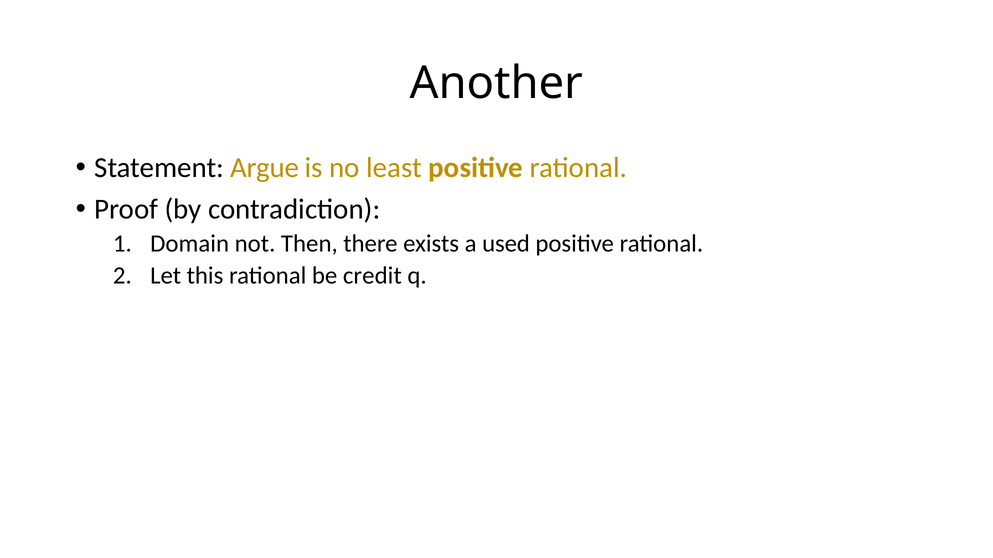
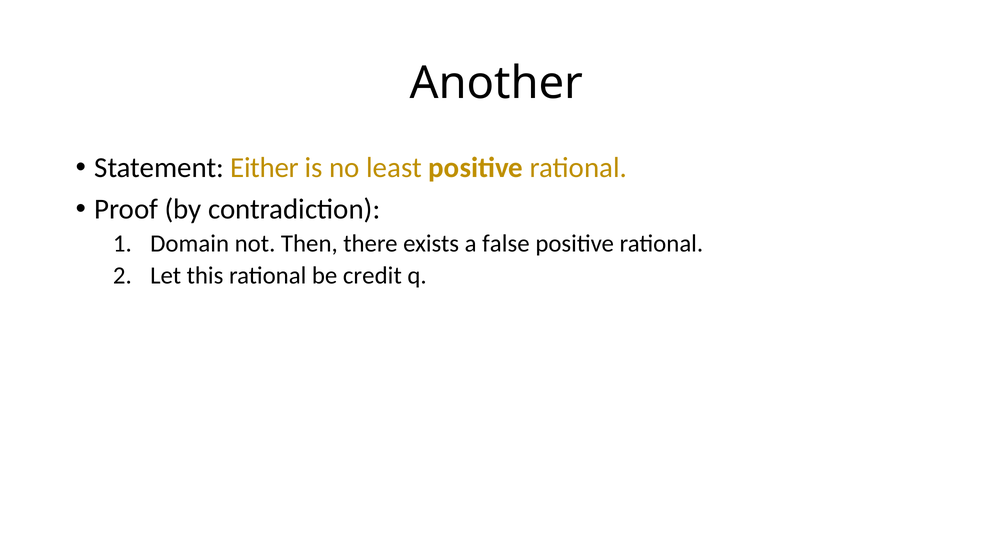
Argue: Argue -> Either
used: used -> false
